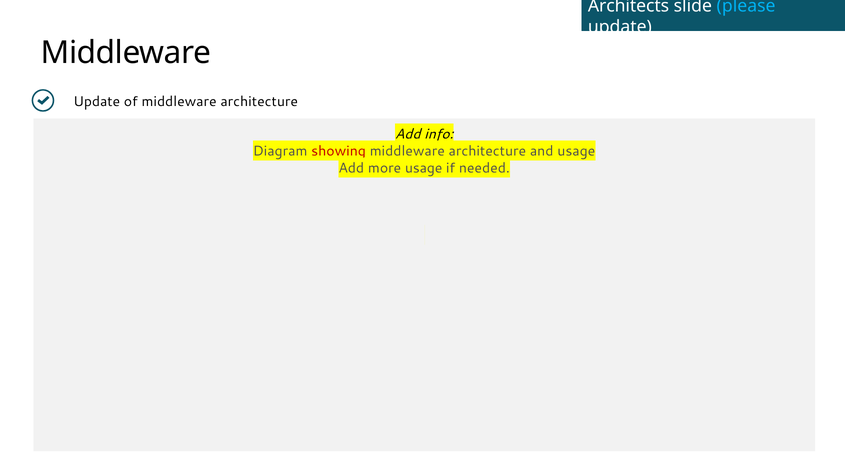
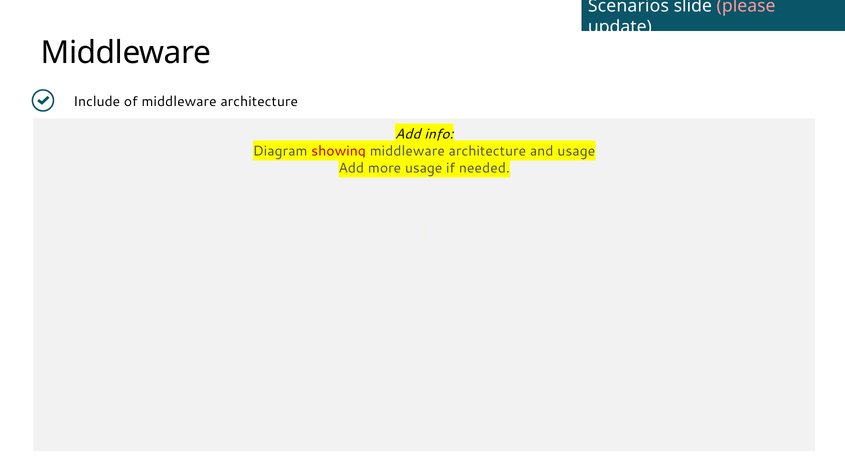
Architects: Architects -> Scenarios
please colour: light blue -> pink
Update at (97, 101): Update -> Include
